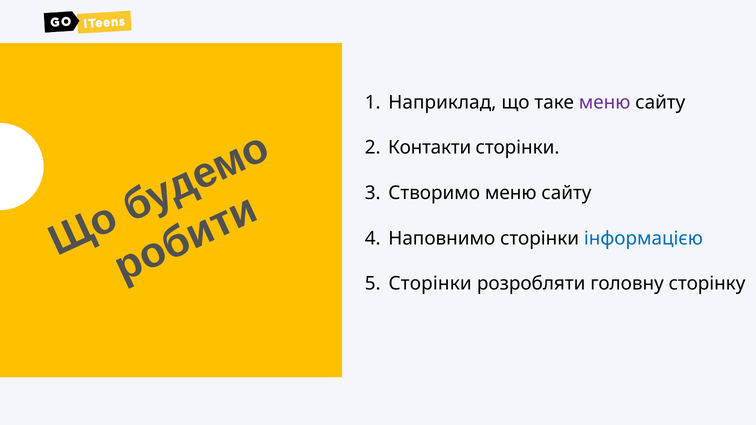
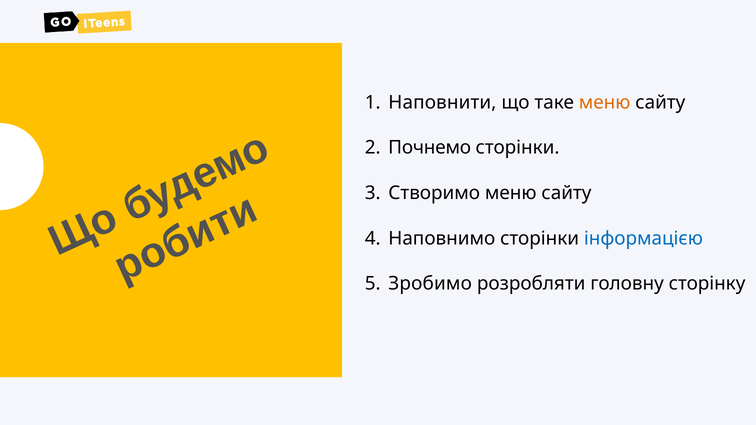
Наприклад: Наприклад -> Наповнити
меню at (605, 102) colour: purple -> orange
Контакти: Контакти -> Почнемо
Сторінки at (430, 284): Сторінки -> Зробимо
